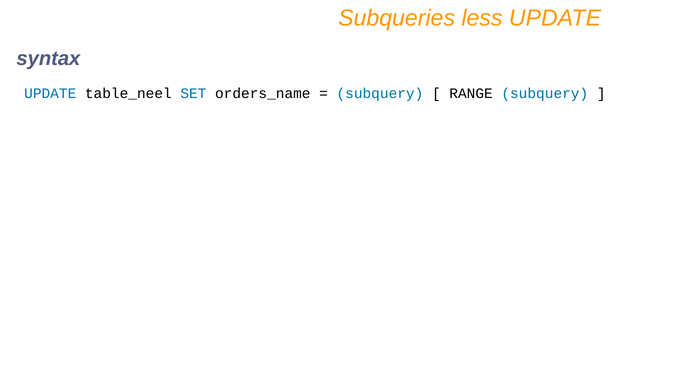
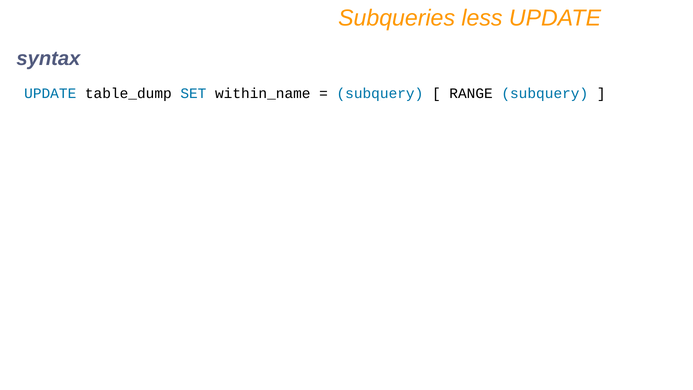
table_neel: table_neel -> table_dump
orders_name: orders_name -> within_name
